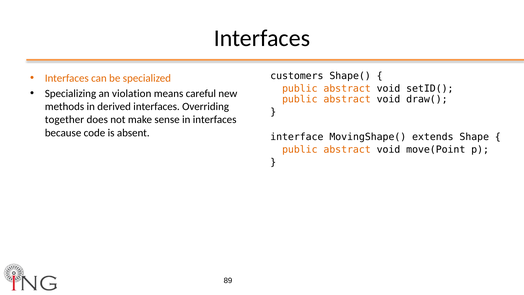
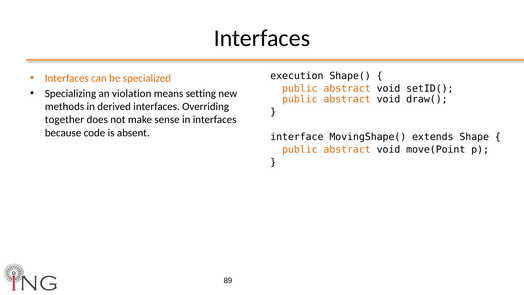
customers: customers -> execution
careful: careful -> setting
